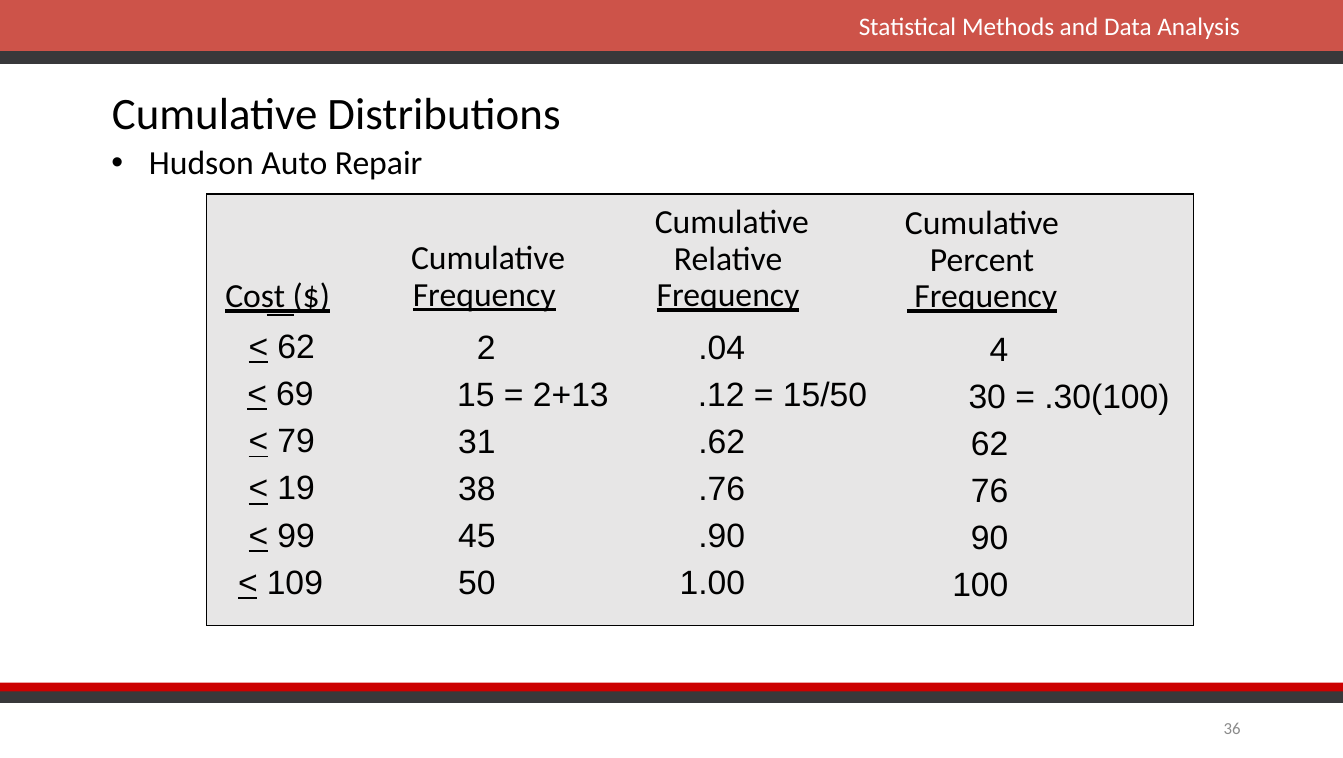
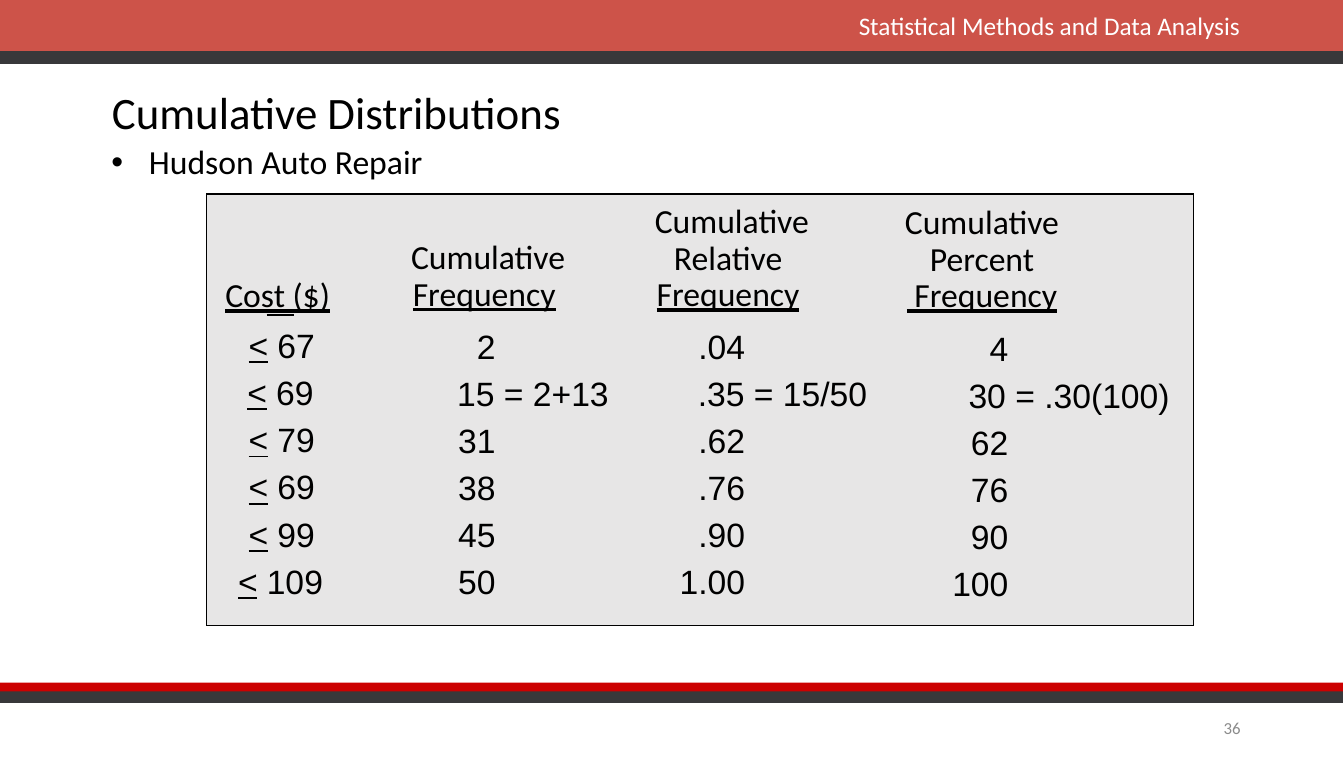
62 at (296, 347): 62 -> 67
.12: .12 -> .35
19 at (296, 488): 19 -> 69
